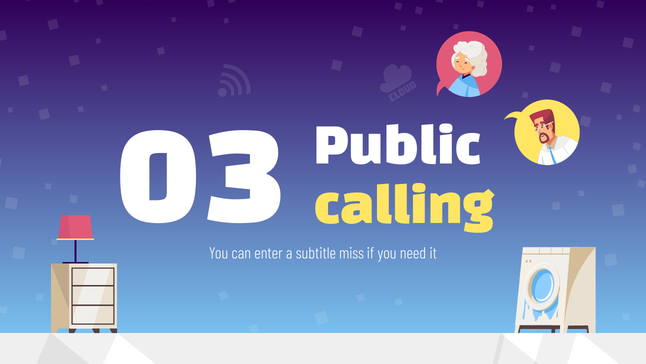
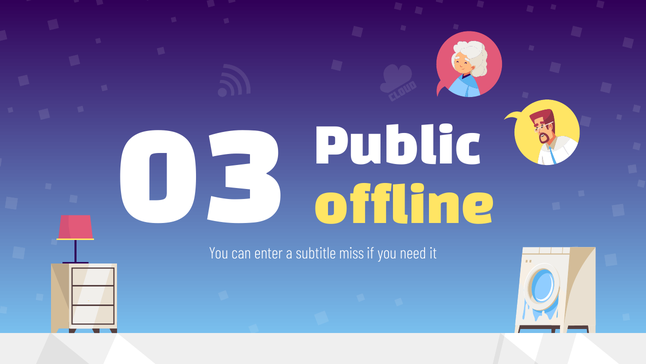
calling: calling -> offline
